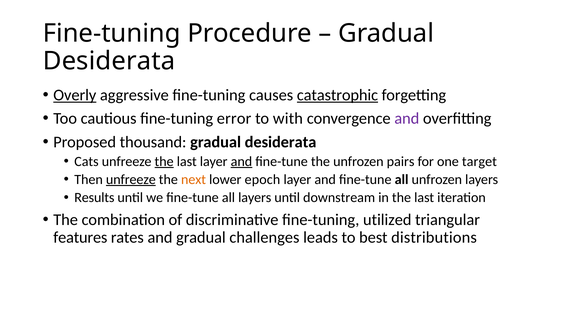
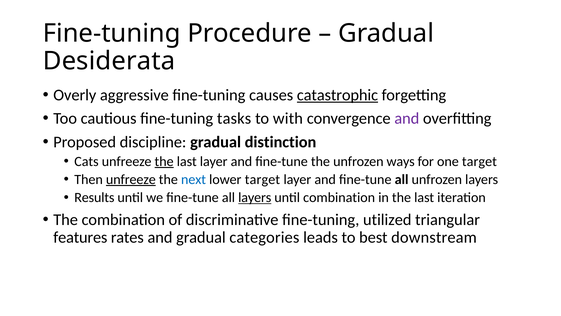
Overly underline: present -> none
error: error -> tasks
thousand: thousand -> discipline
desiderata at (281, 142): desiderata -> distinction
and at (241, 161) underline: present -> none
pairs: pairs -> ways
next colour: orange -> blue
lower epoch: epoch -> target
layers at (255, 197) underline: none -> present
until downstream: downstream -> combination
challenges: challenges -> categories
distributions: distributions -> downstream
